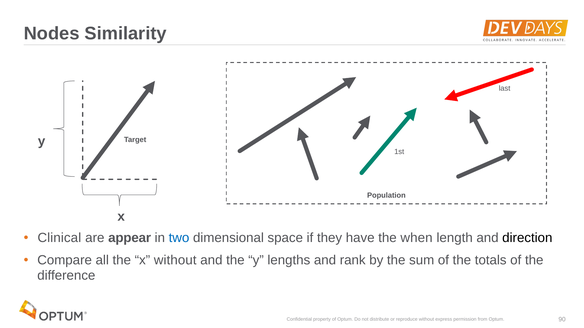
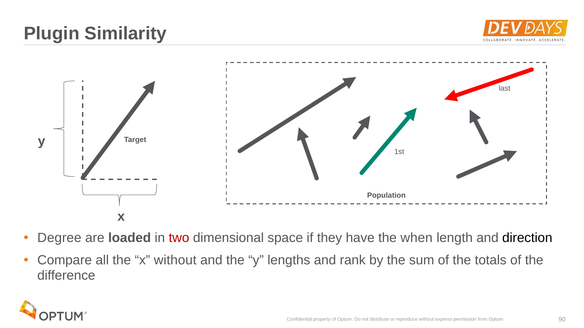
Nodes: Nodes -> Plugin
Clinical: Clinical -> Degree
appear: appear -> loaded
two colour: blue -> red
